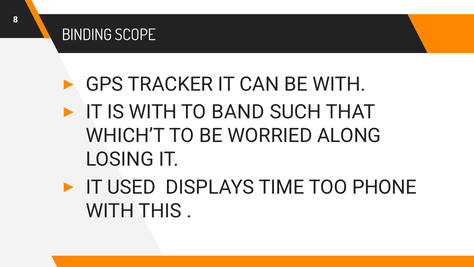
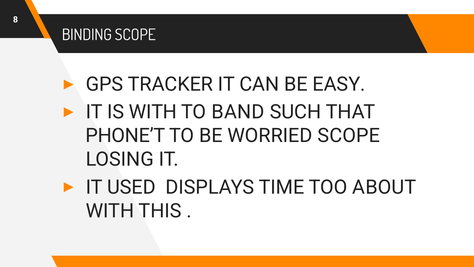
BE WITH: WITH -> EASY
WHICH’T: WHICH’T -> PHONE’T
WORRIED ALONG: ALONG -> SCOPE
PHONE: PHONE -> ABOUT
